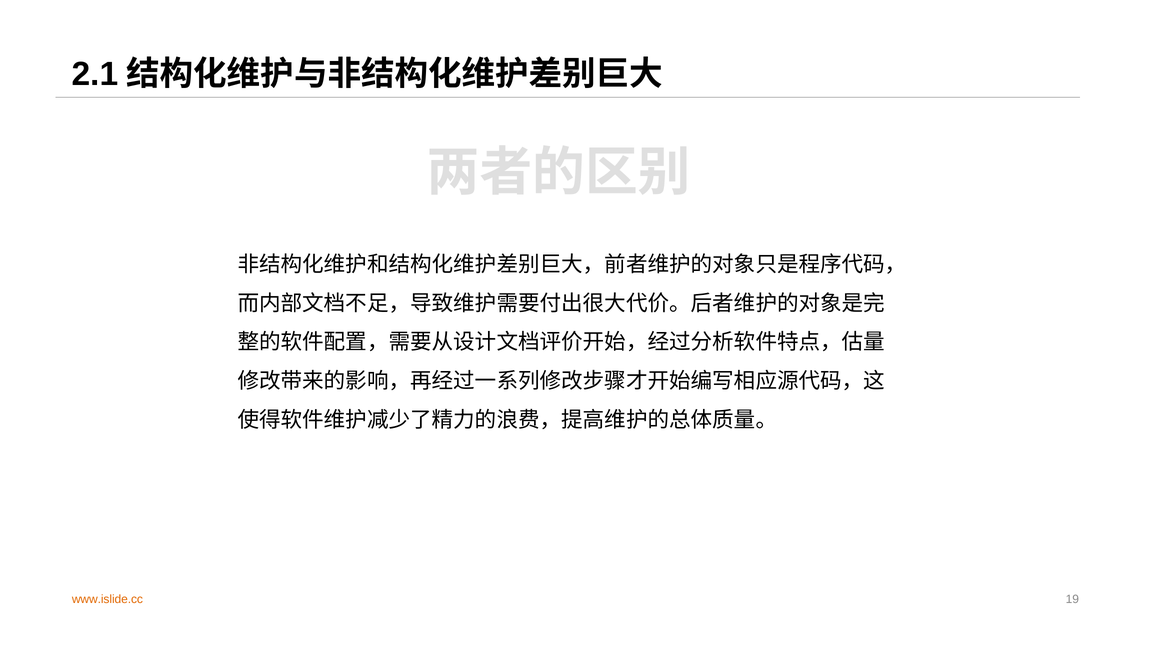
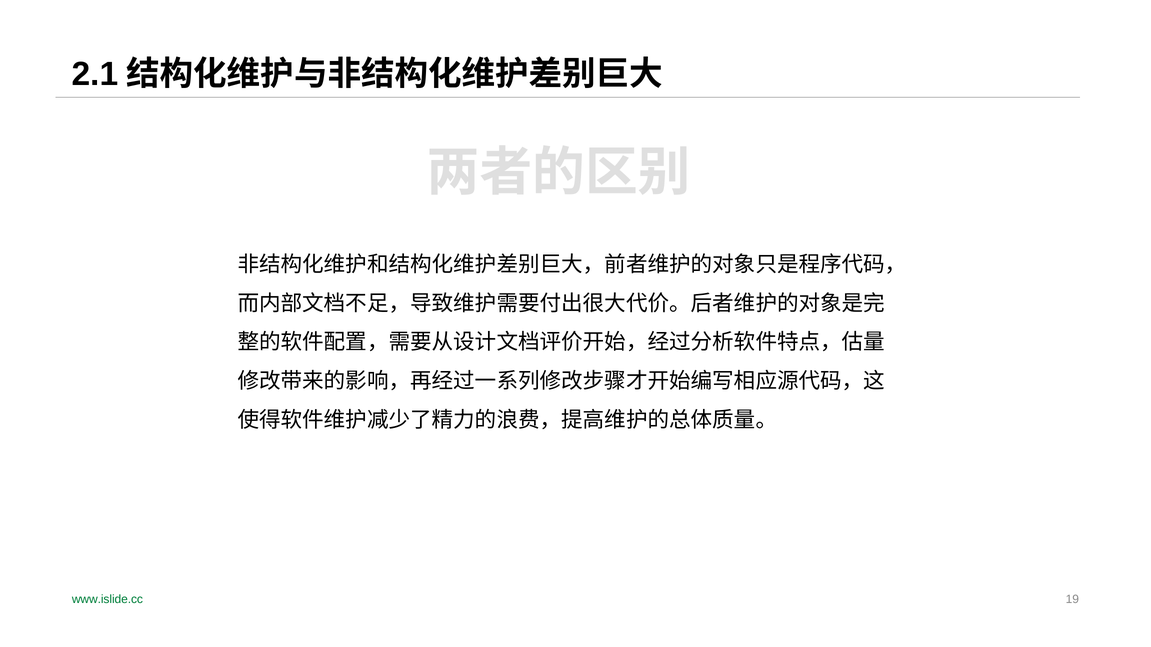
www.islide.cc colour: orange -> green
